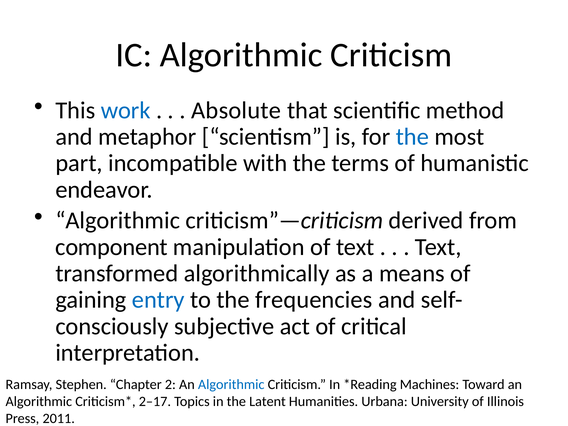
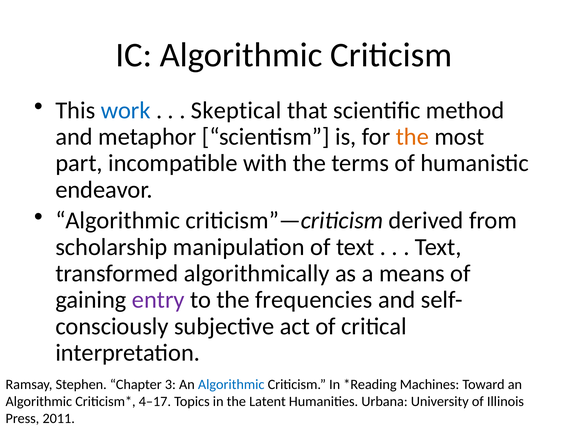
Absolute: Absolute -> Skeptical
the at (412, 137) colour: blue -> orange
component: component -> scholarship
entry colour: blue -> purple
2: 2 -> 3
2–17: 2–17 -> 4–17
